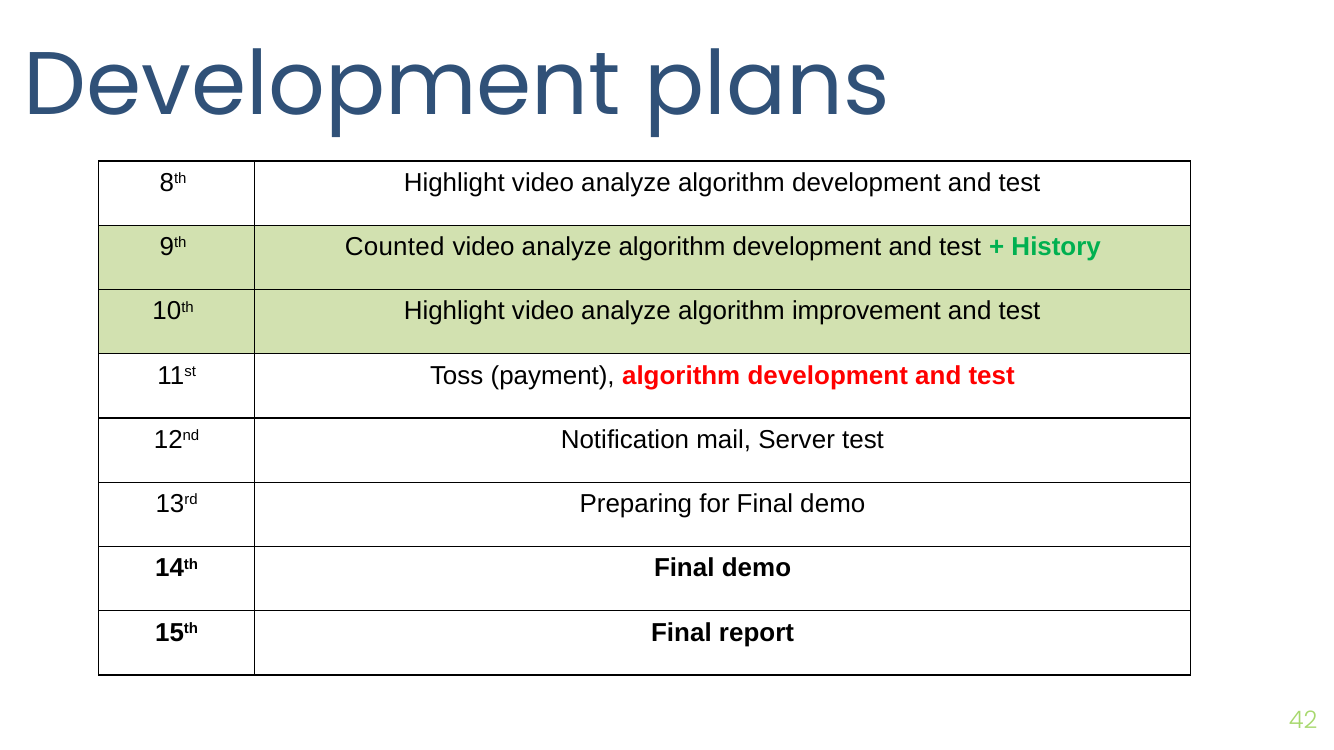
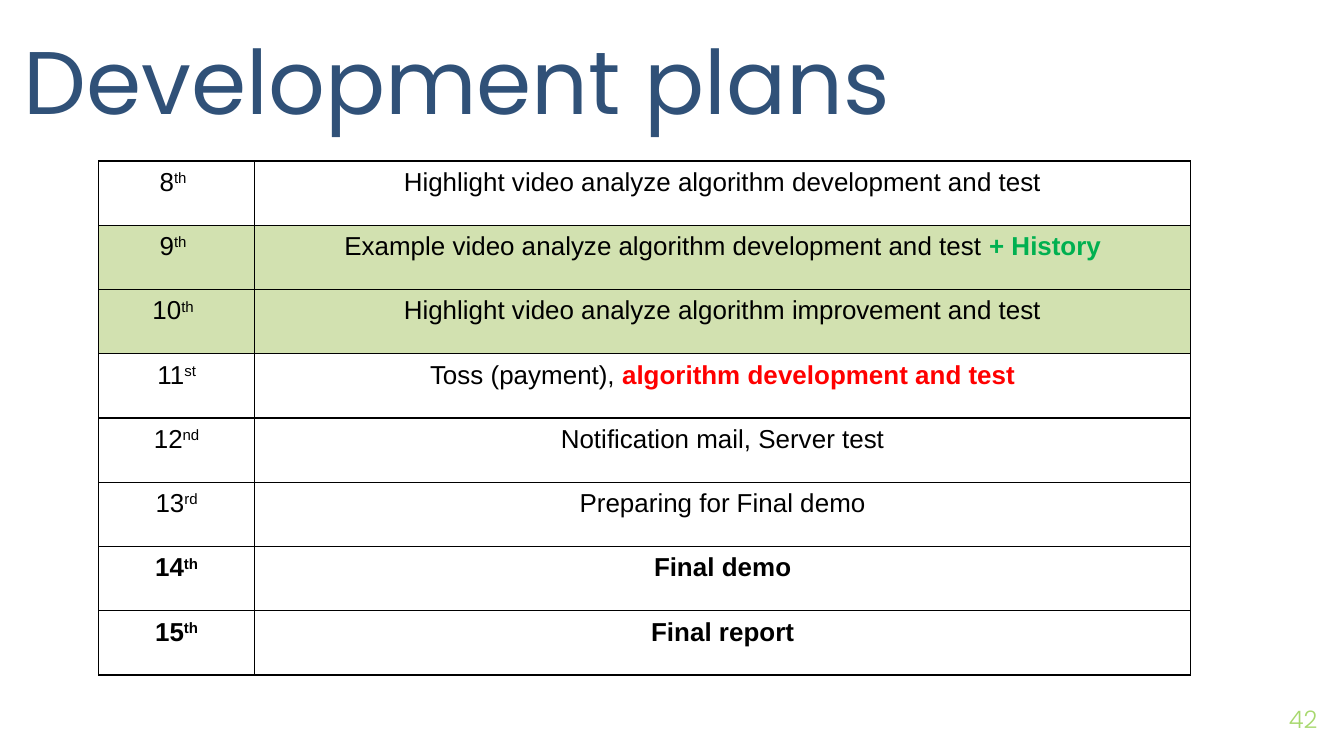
Counted: Counted -> Example
